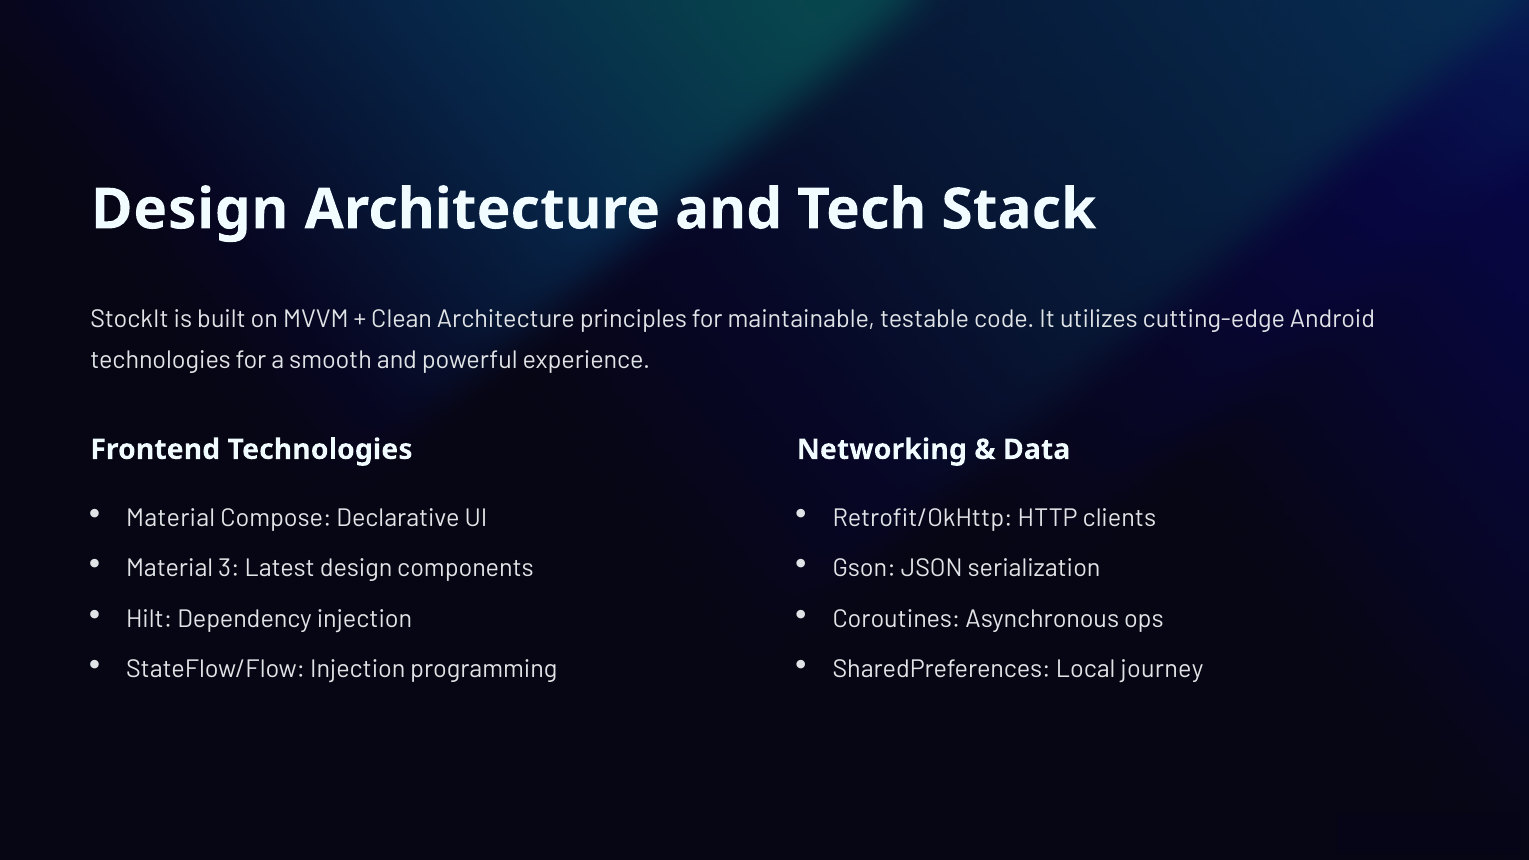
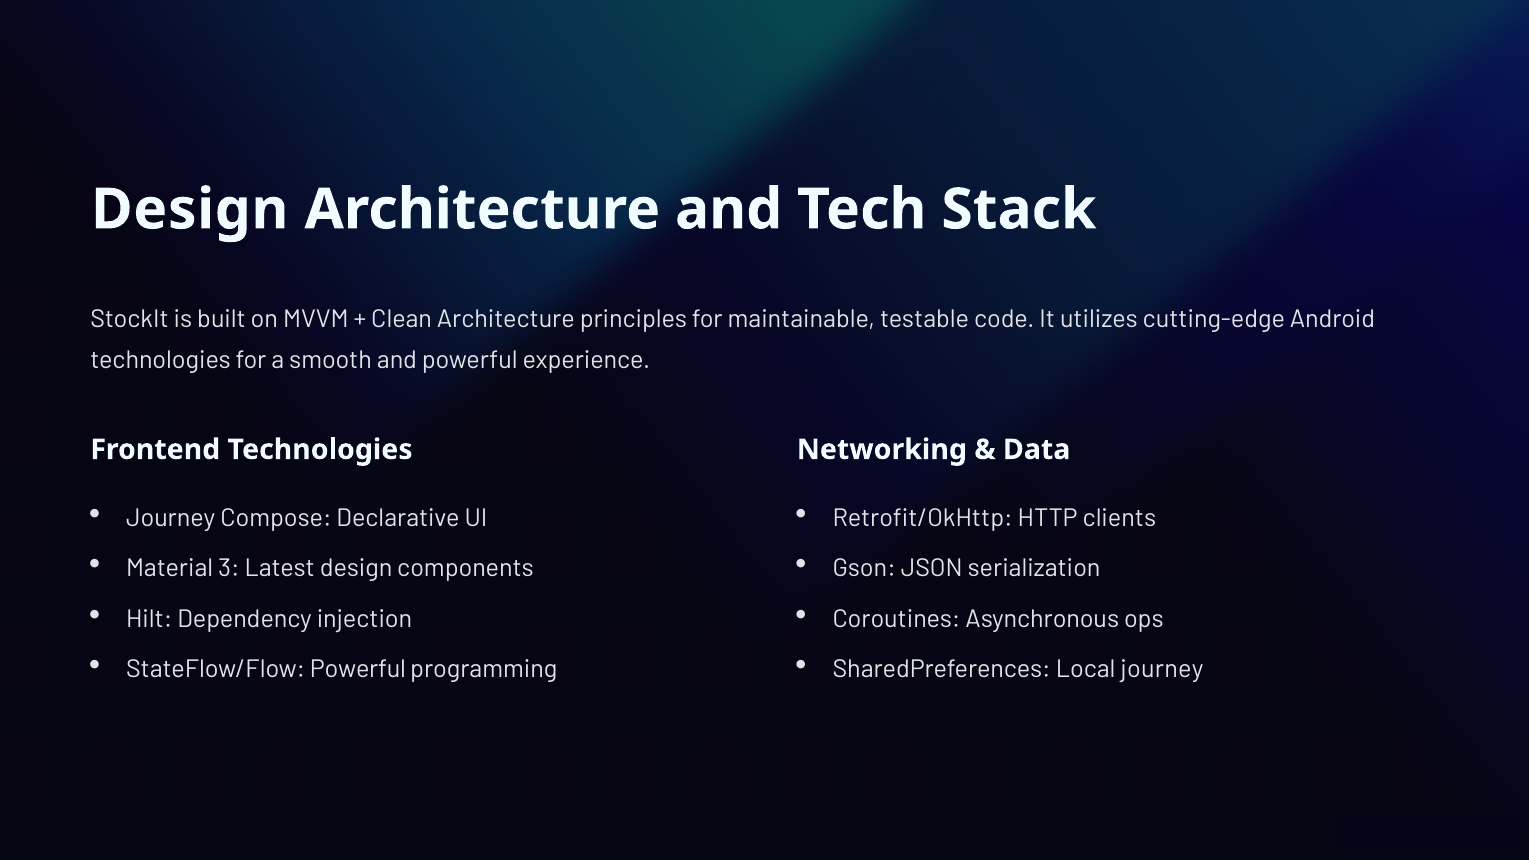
Material at (171, 518): Material -> Journey
StateFlow/Flow Injection: Injection -> Powerful
